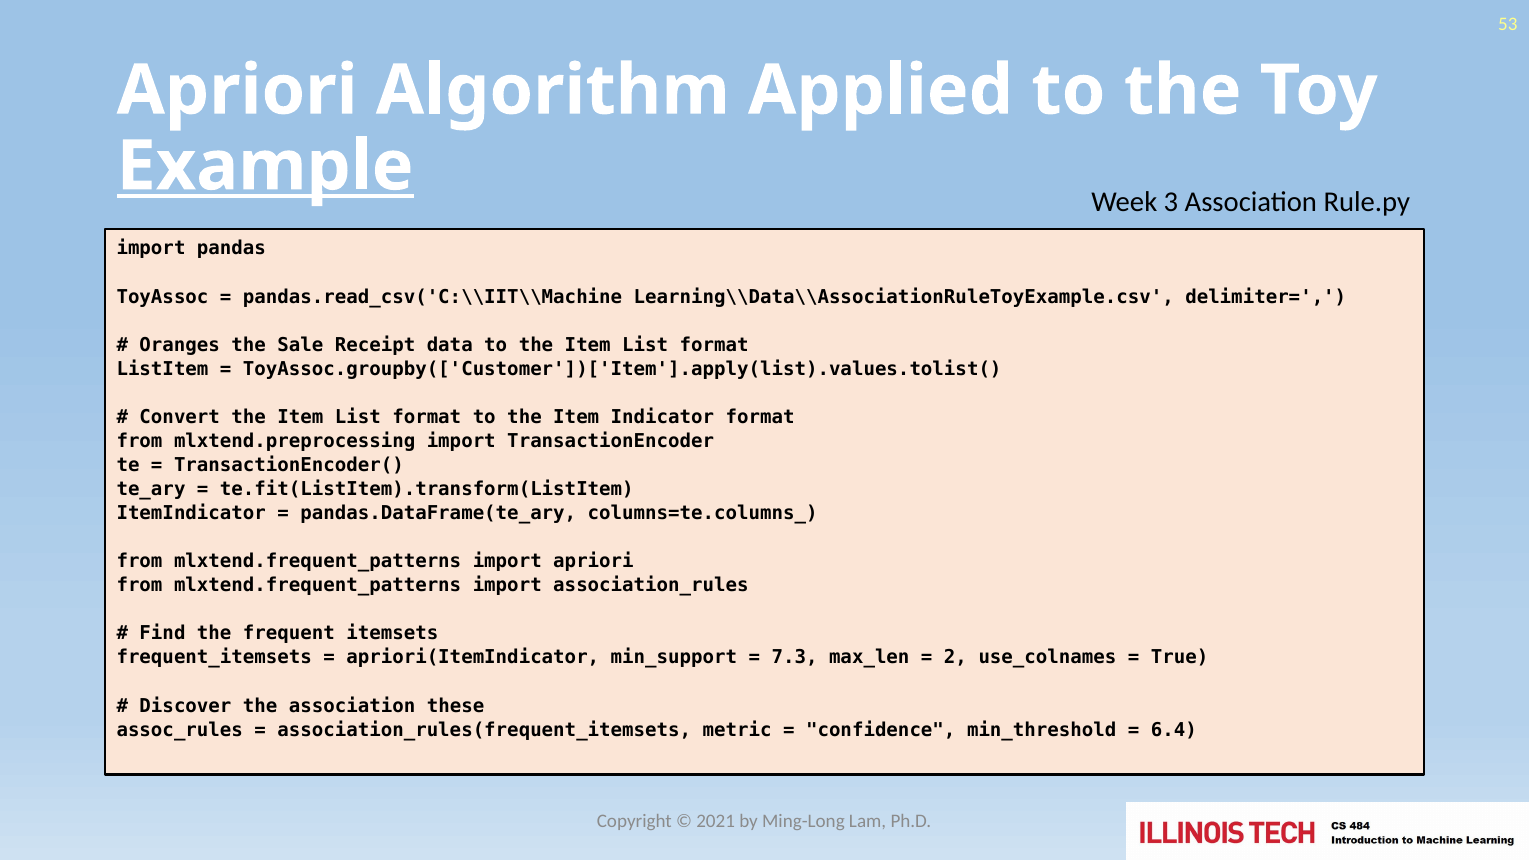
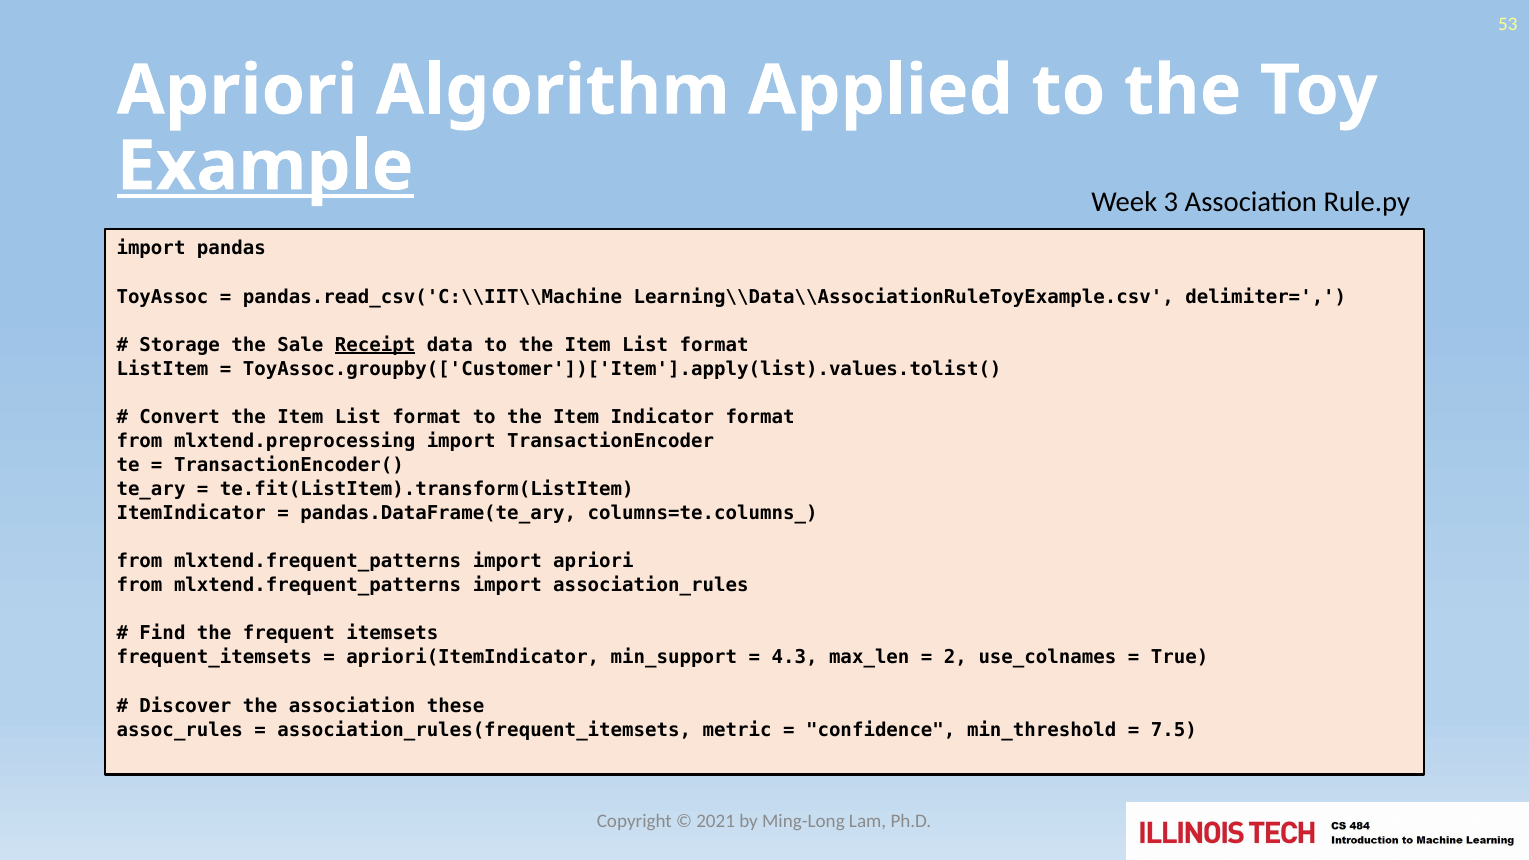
Oranges: Oranges -> Storage
Receipt underline: none -> present
7.3: 7.3 -> 4.3
6.4: 6.4 -> 7.5
